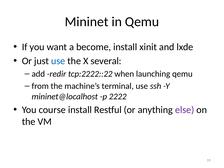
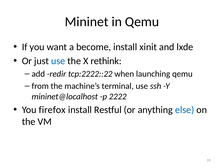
several: several -> rethink
course: course -> firefox
else colour: purple -> blue
